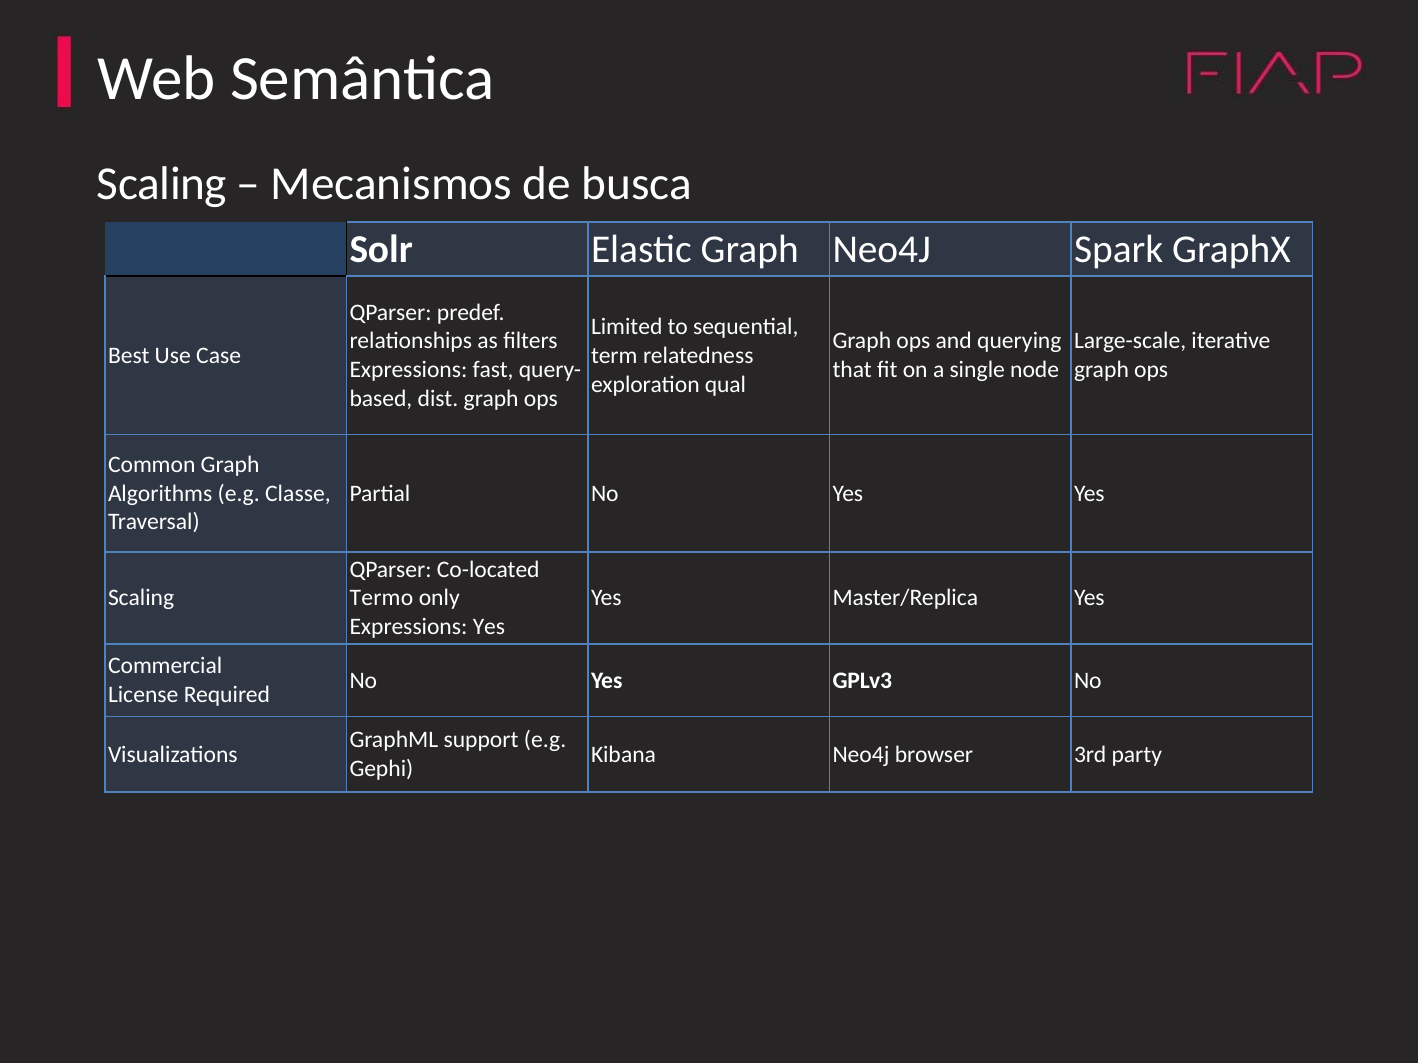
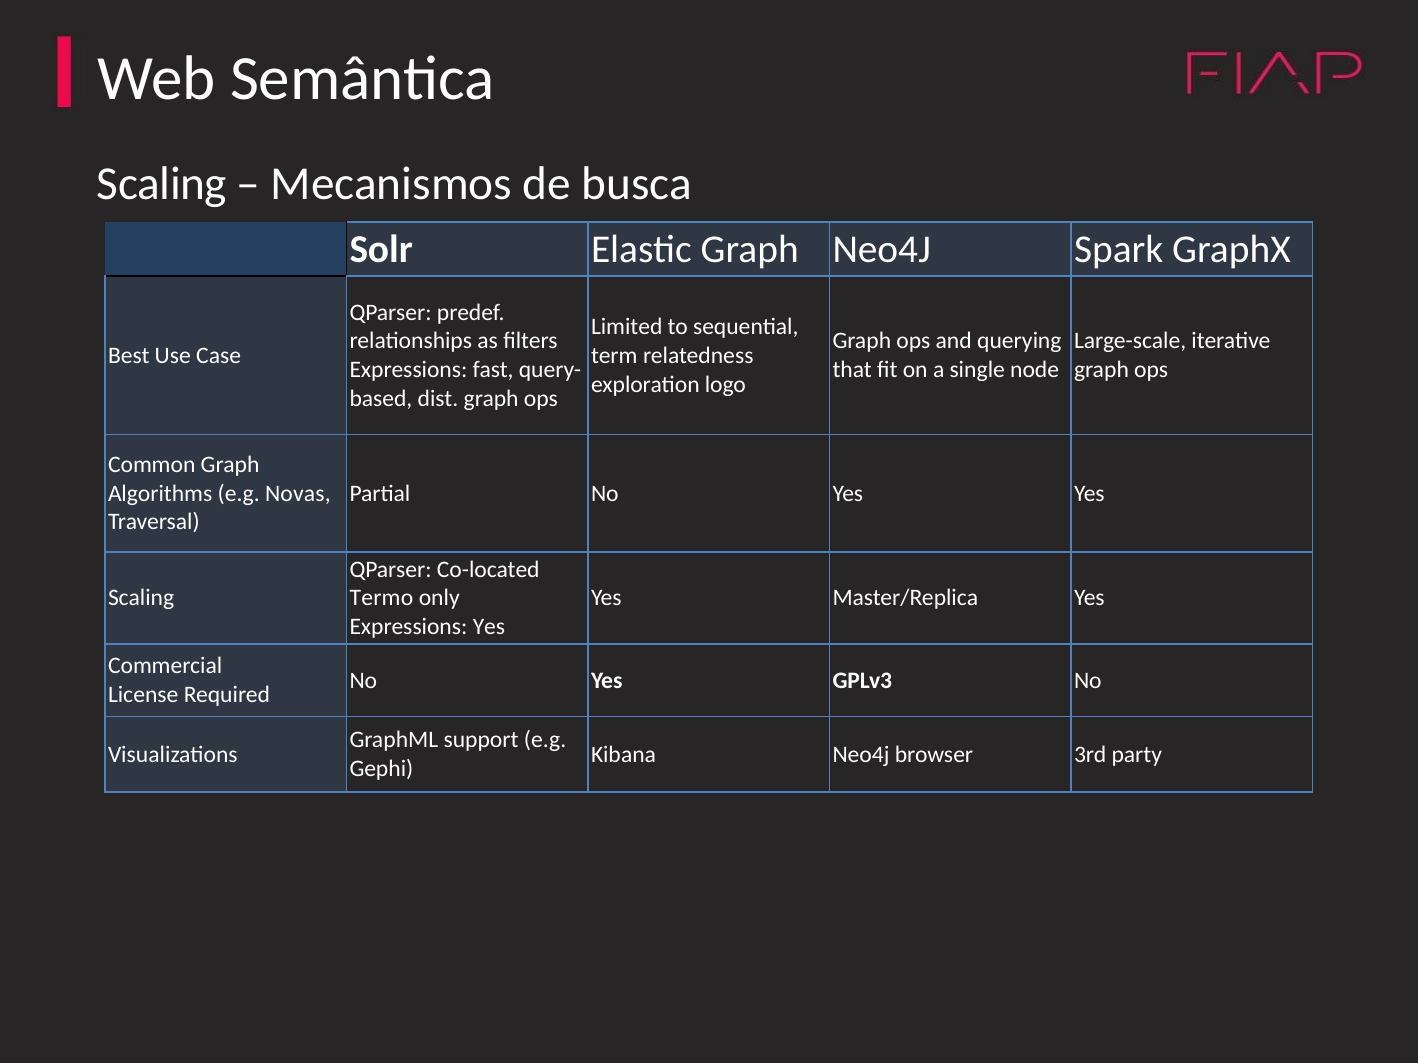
qual: qual -> logo
Classe: Classe -> Novas
